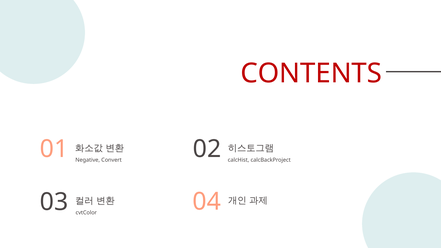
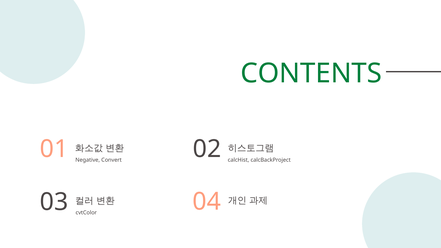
CONTENTS colour: red -> green
